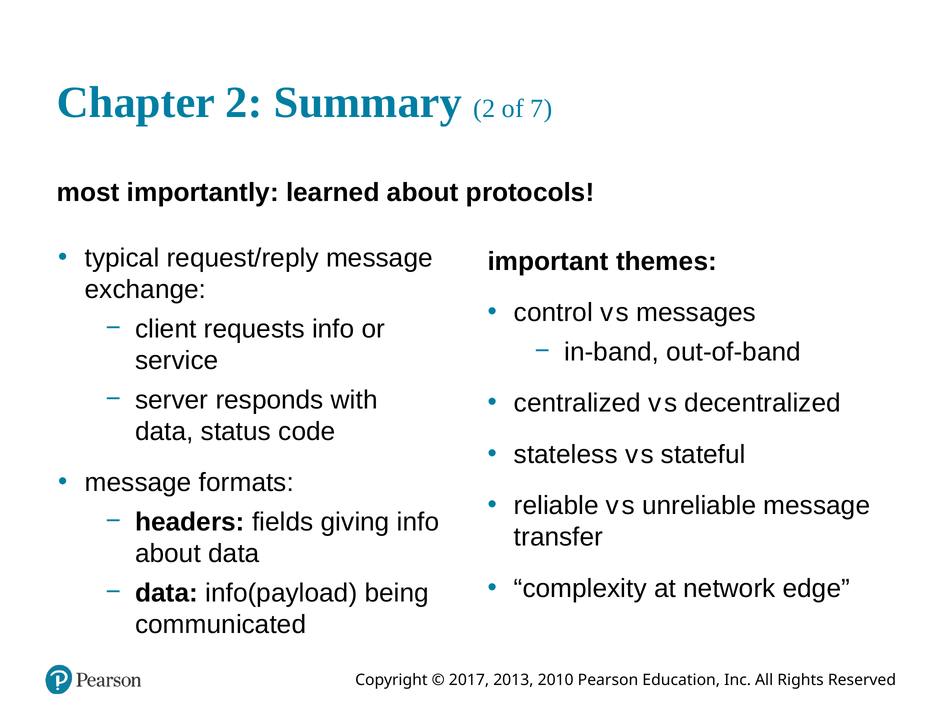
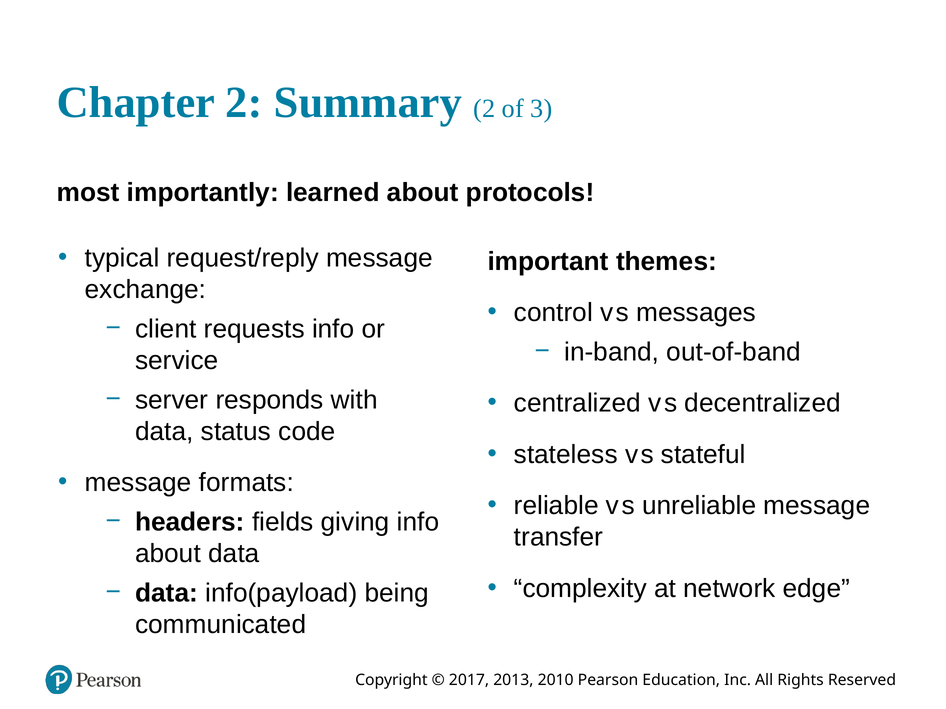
7: 7 -> 3
